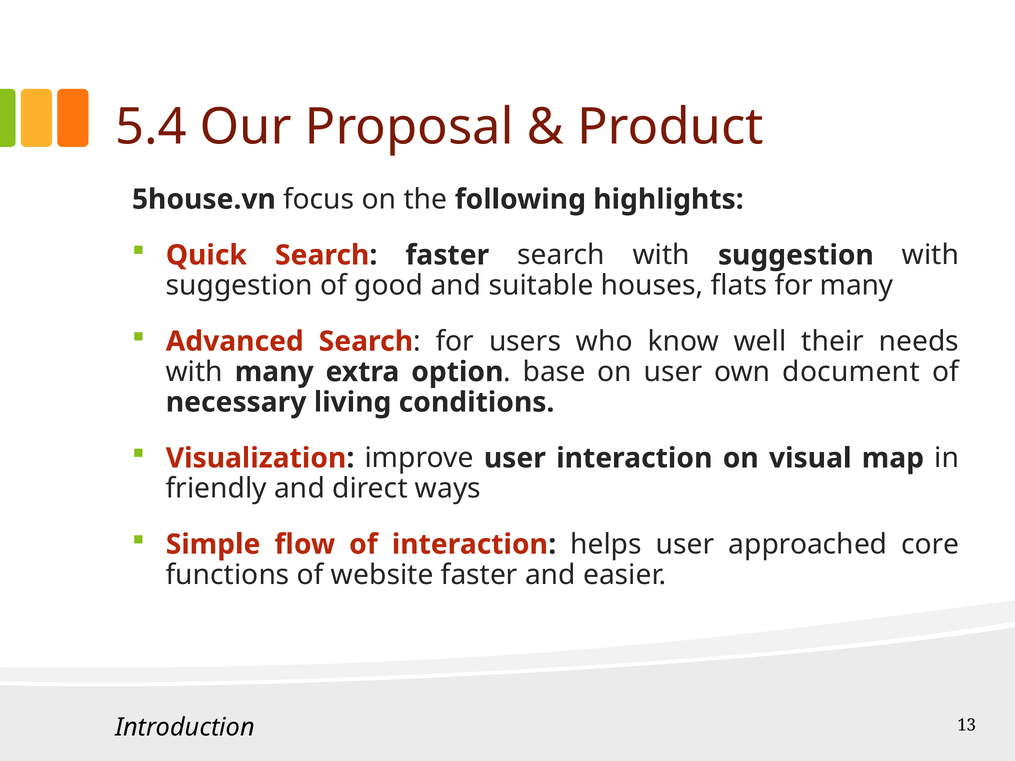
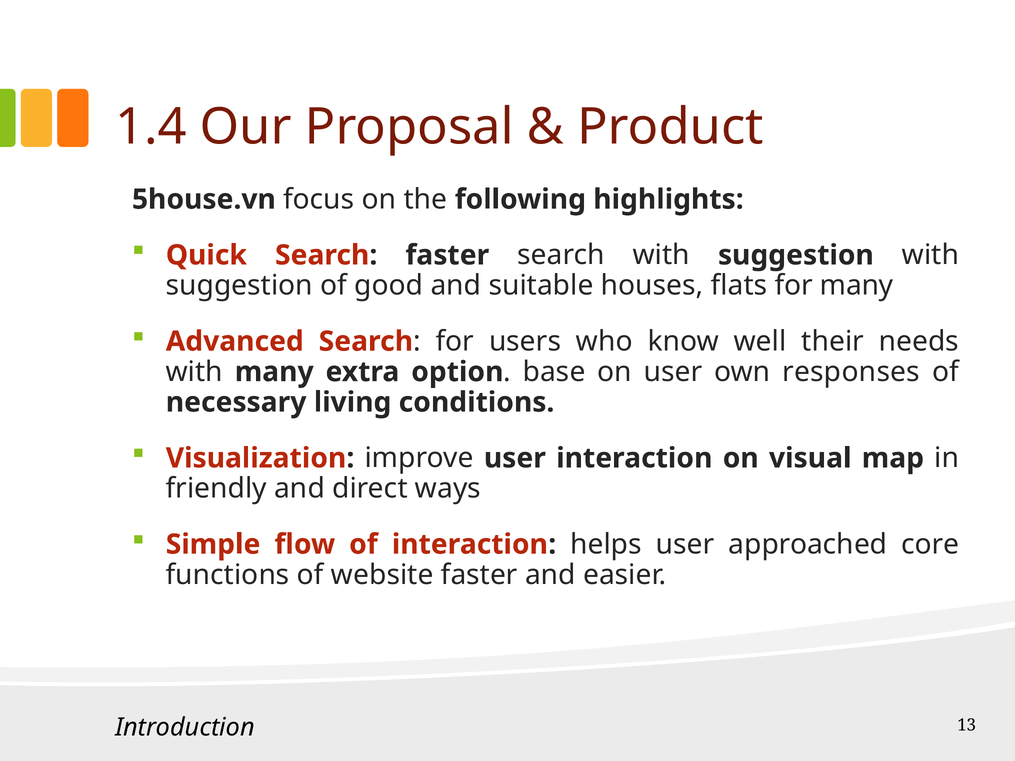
5.4: 5.4 -> 1.4
document: document -> responses
